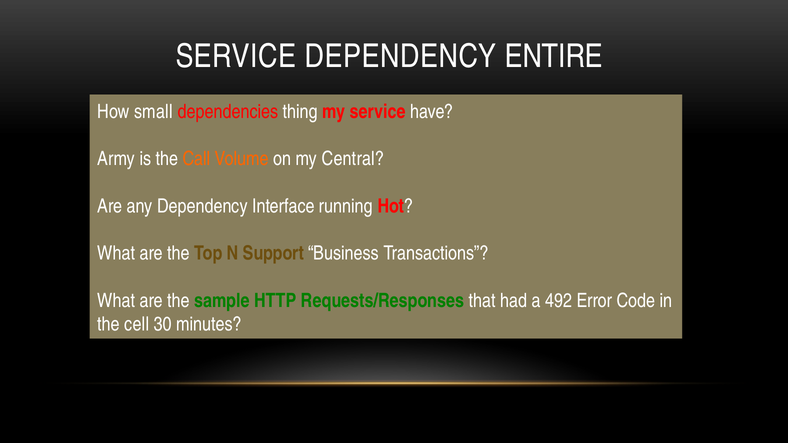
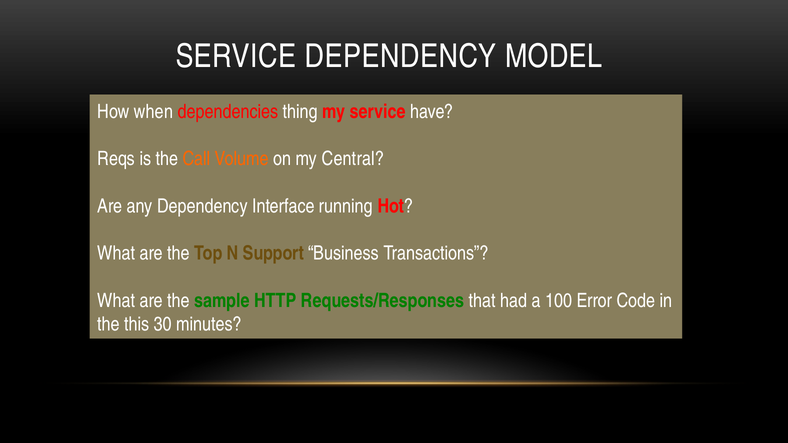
ENTIRE: ENTIRE -> MODEL
small: small -> when
Army: Army -> Reqs
492: 492 -> 100
cell: cell -> this
